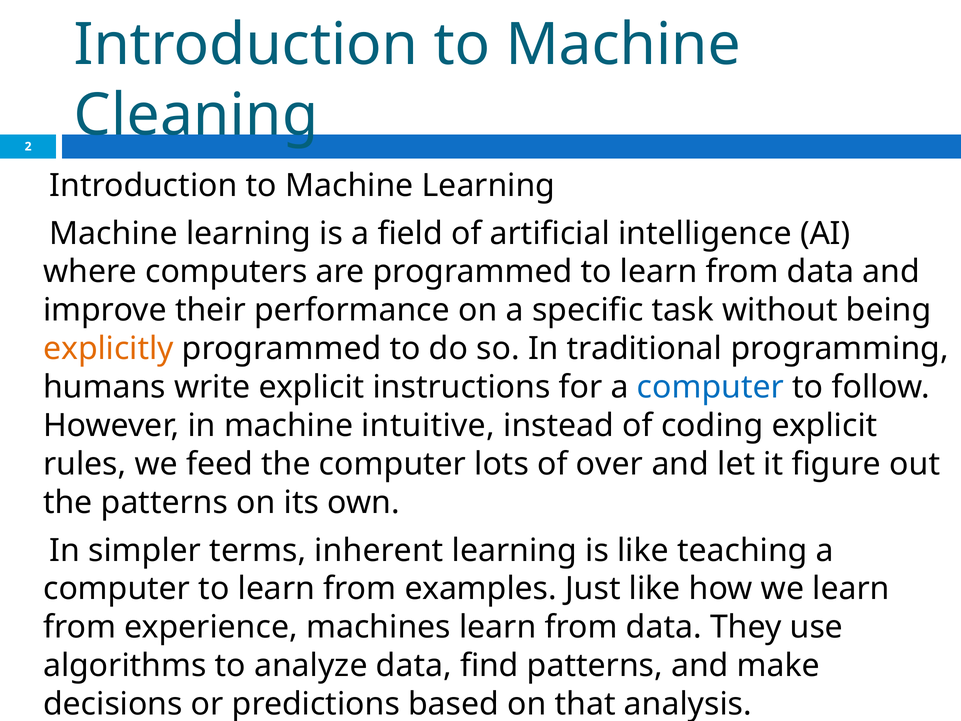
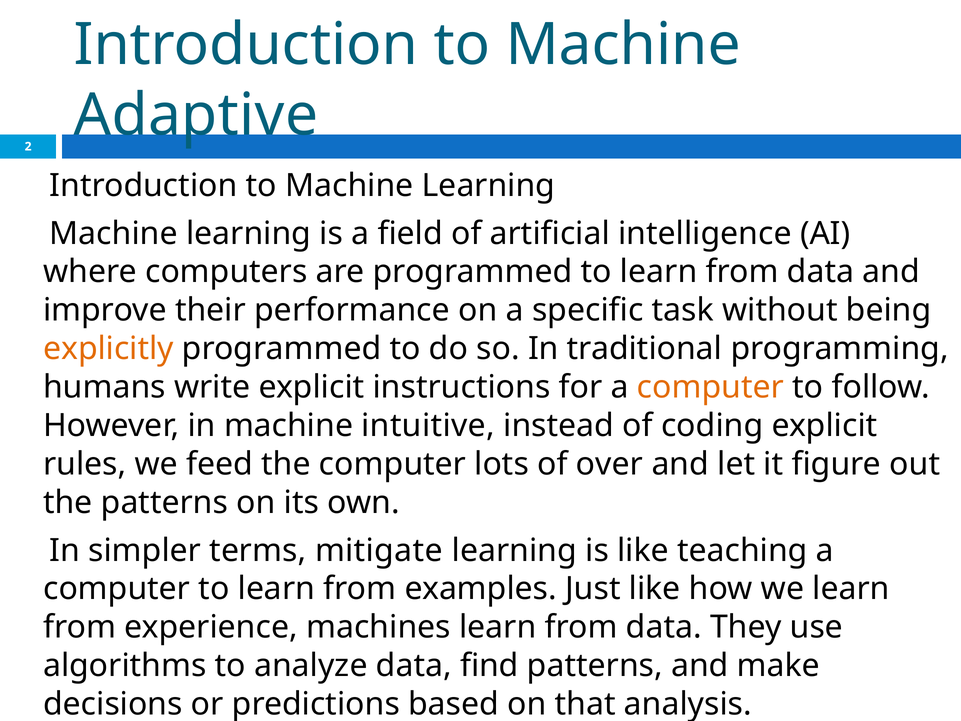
Cleaning: Cleaning -> Adaptive
computer at (710, 387) colour: blue -> orange
inherent: inherent -> mitigate
